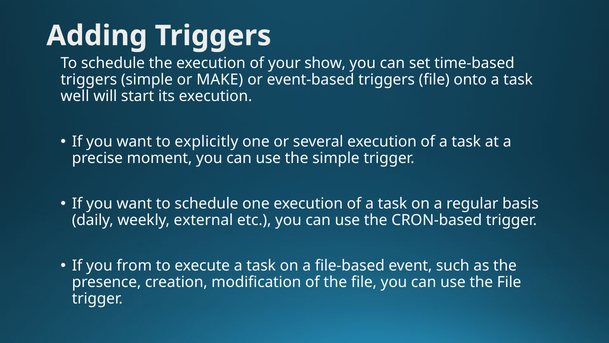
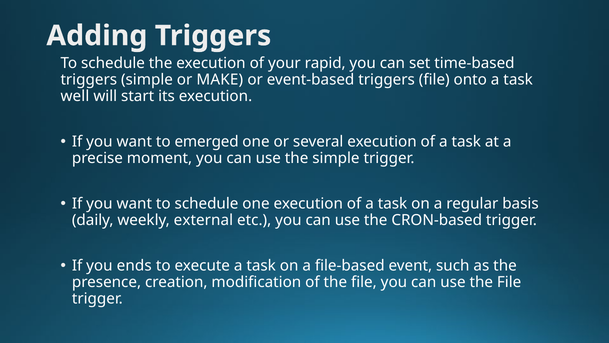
show: show -> rapid
explicitly: explicitly -> emerged
from: from -> ends
